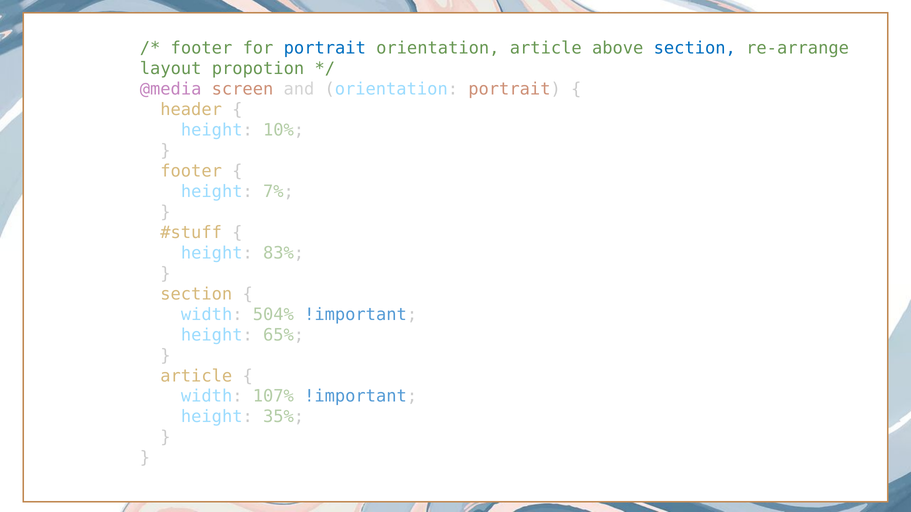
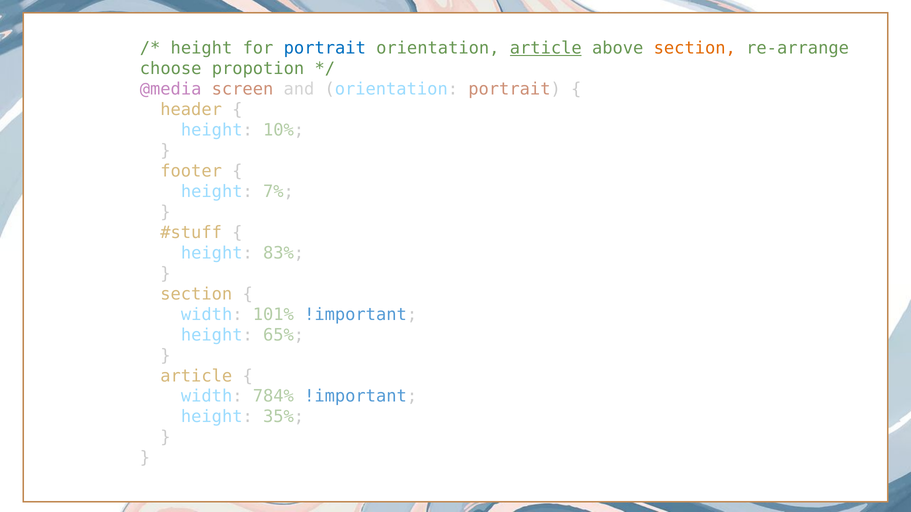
footer at (201, 48): footer -> height
article at (546, 48) underline: none -> present
section at (695, 48) colour: blue -> orange
layout: layout -> choose
504%: 504% -> 101%
107%: 107% -> 784%
